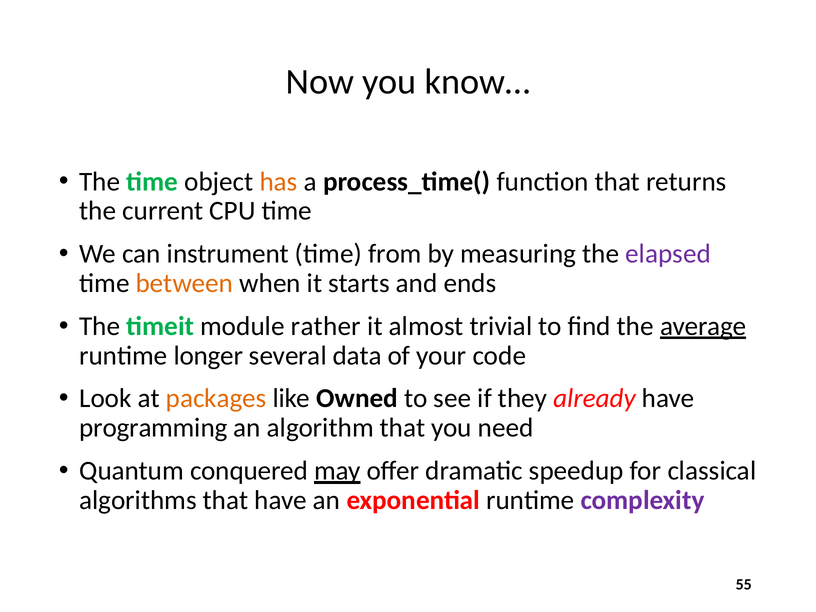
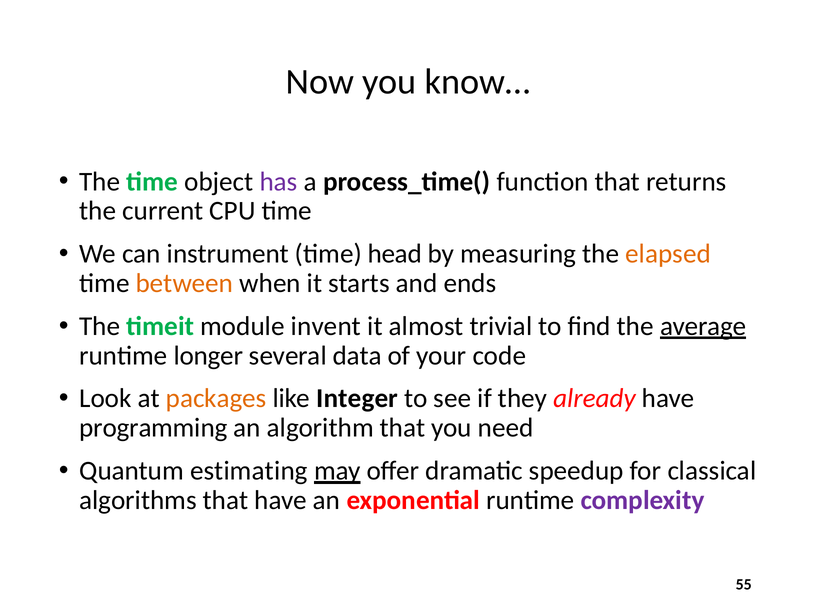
has colour: orange -> purple
from: from -> head
elapsed colour: purple -> orange
rather: rather -> invent
Owned: Owned -> Integer
conquered: conquered -> estimating
